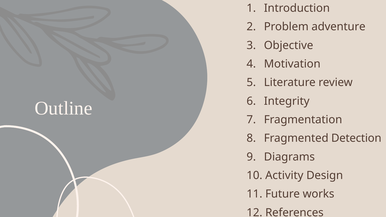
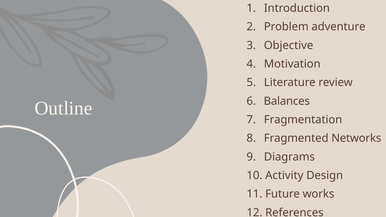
Integrity: Integrity -> Balances
Detection: Detection -> Networks
